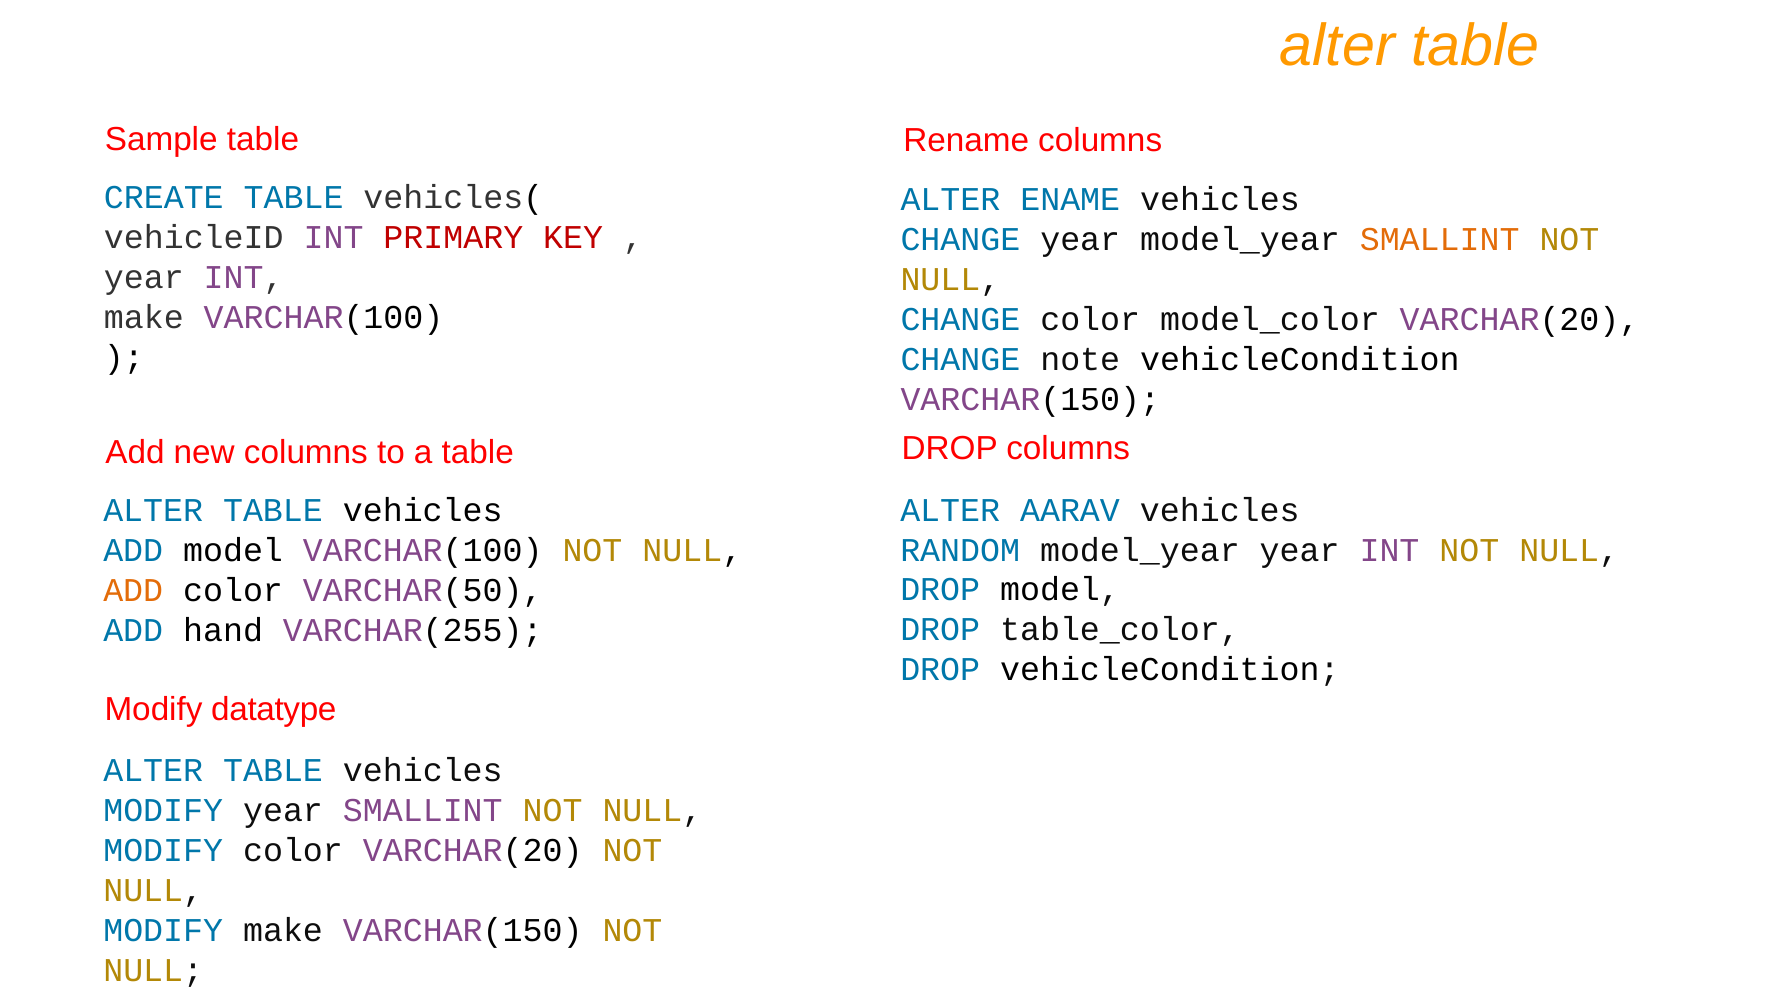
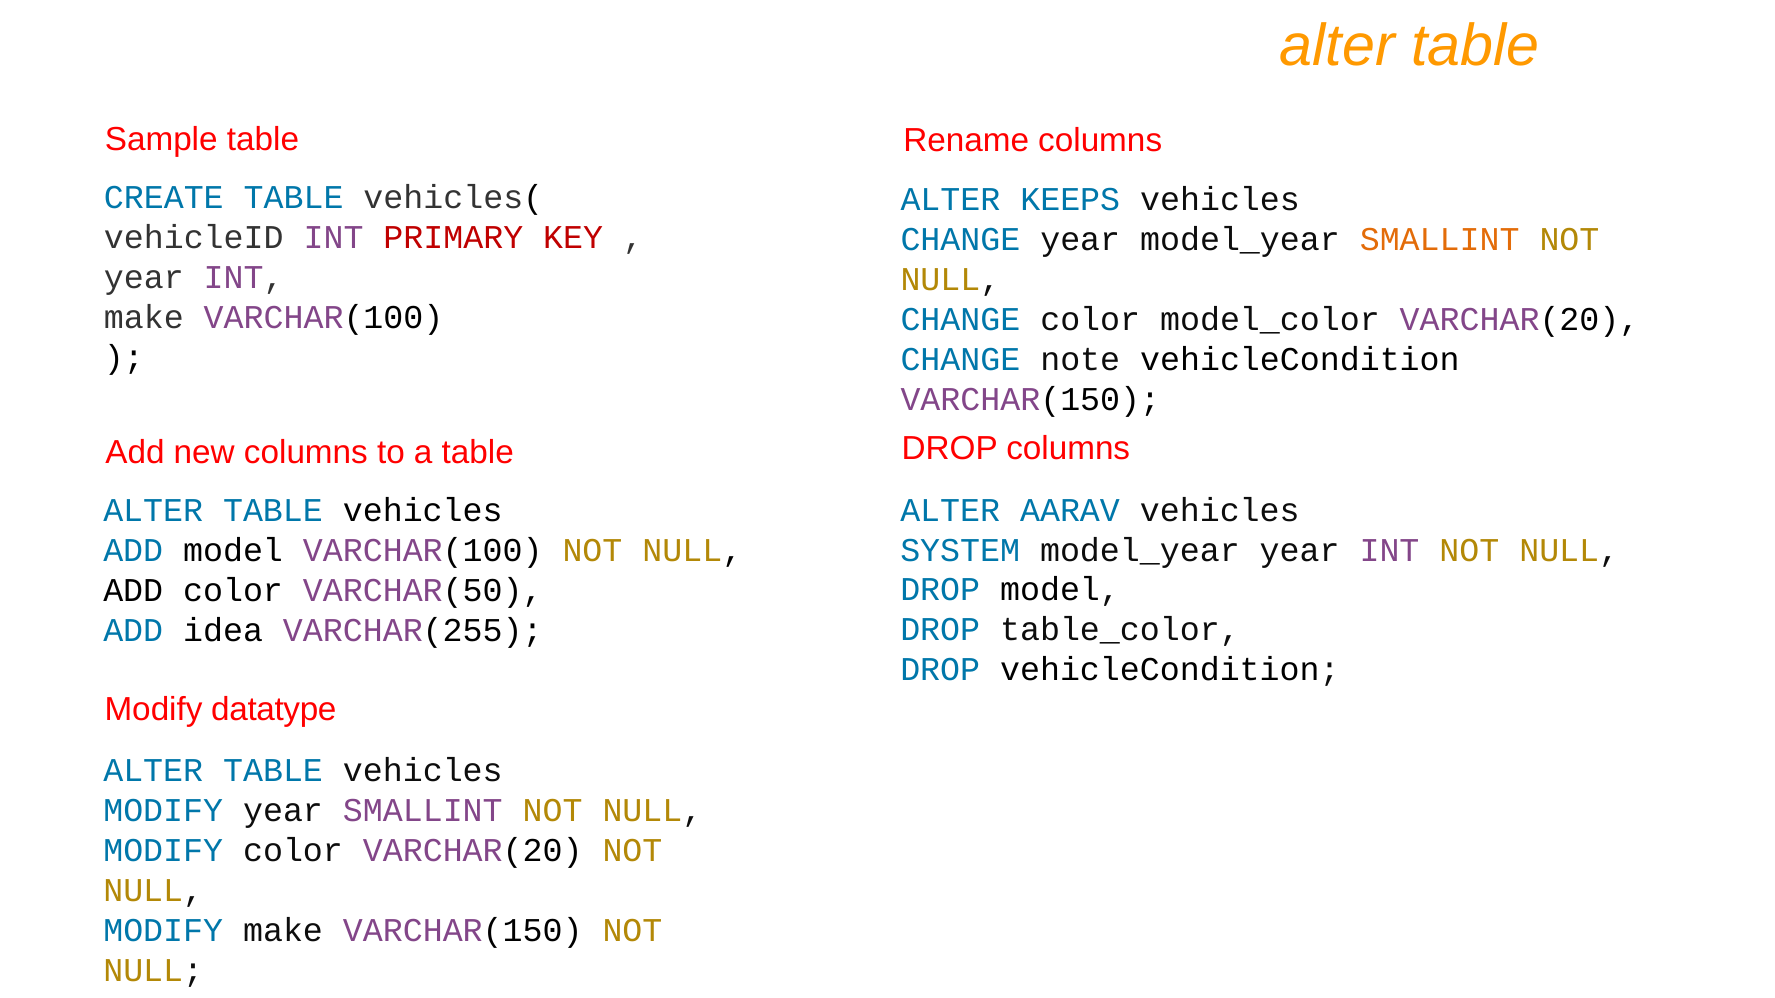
ENAME: ENAME -> KEEPS
RANDOM: RANDOM -> SYSTEM
ADD at (133, 590) colour: orange -> black
hand: hand -> idea
